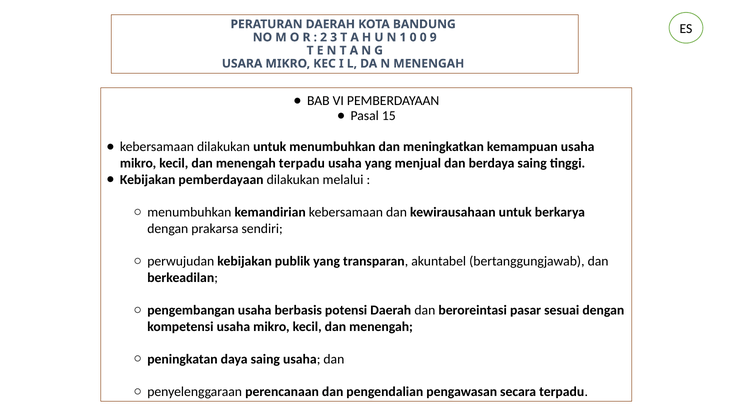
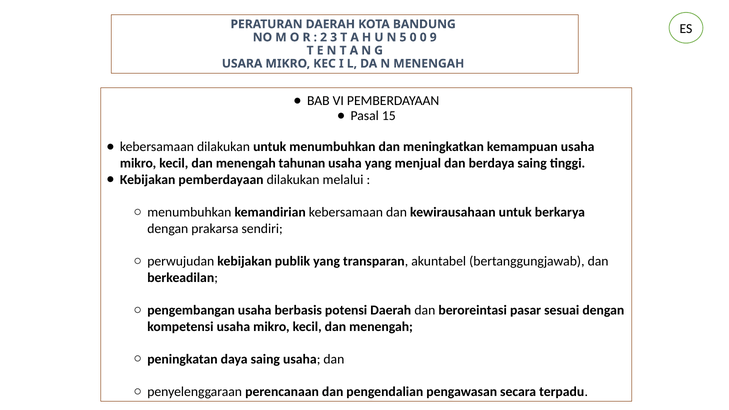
1: 1 -> 5
menengah terpadu: terpadu -> tahunan
